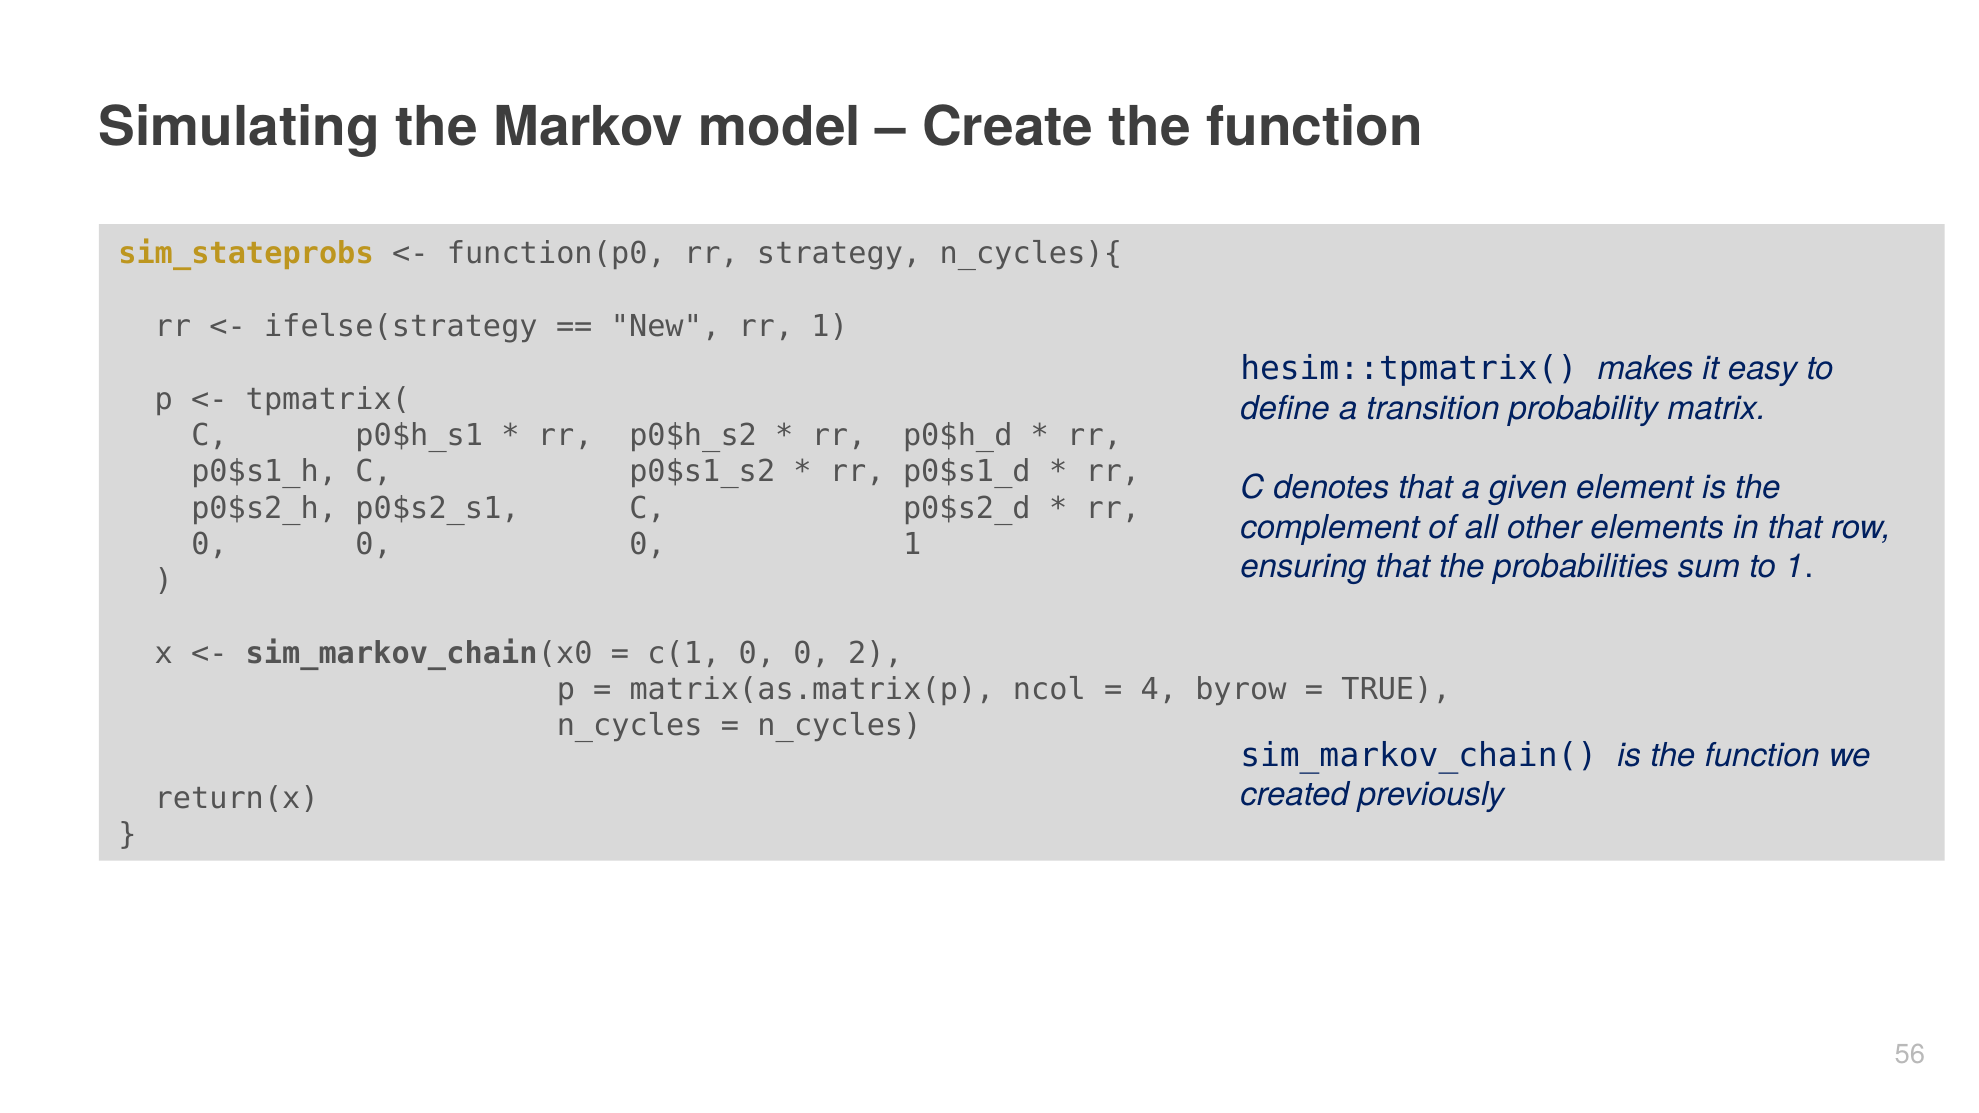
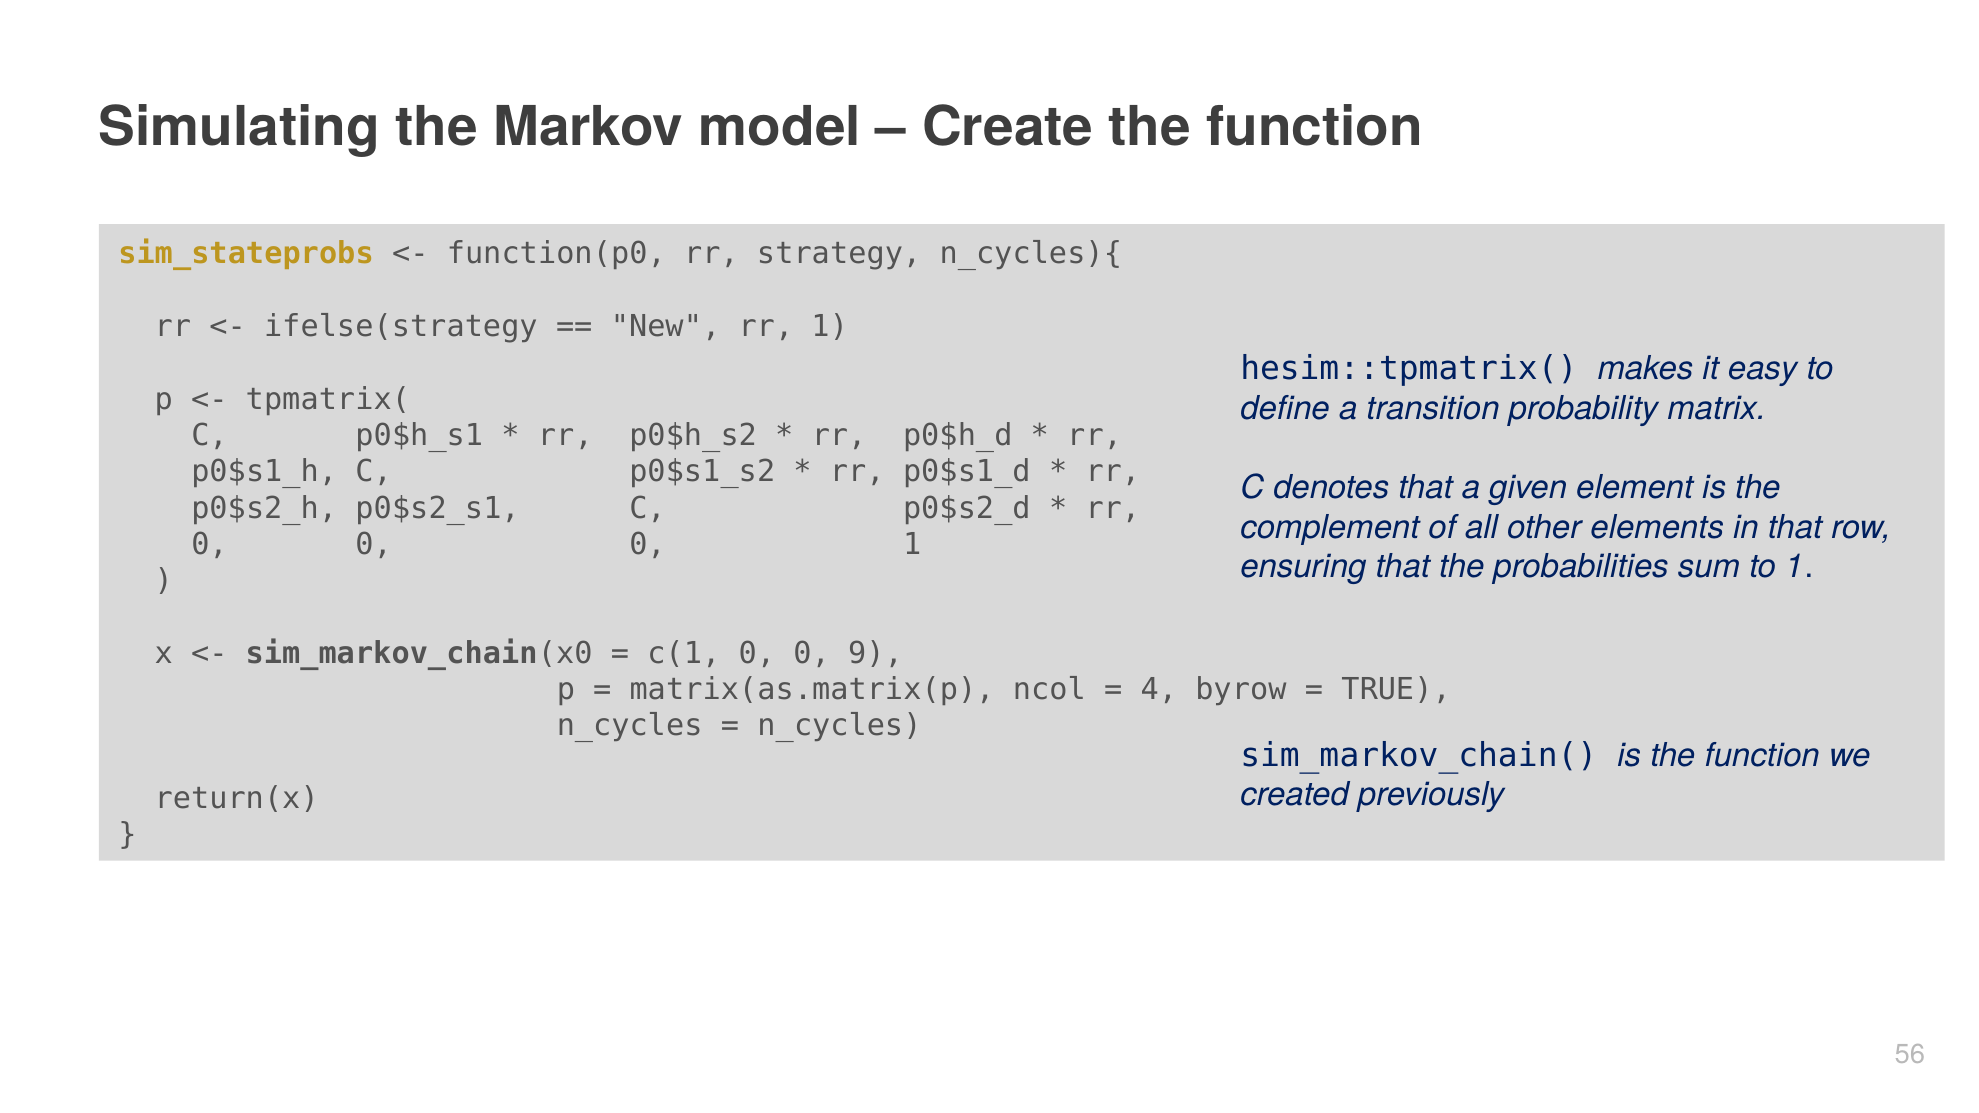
2: 2 -> 9
